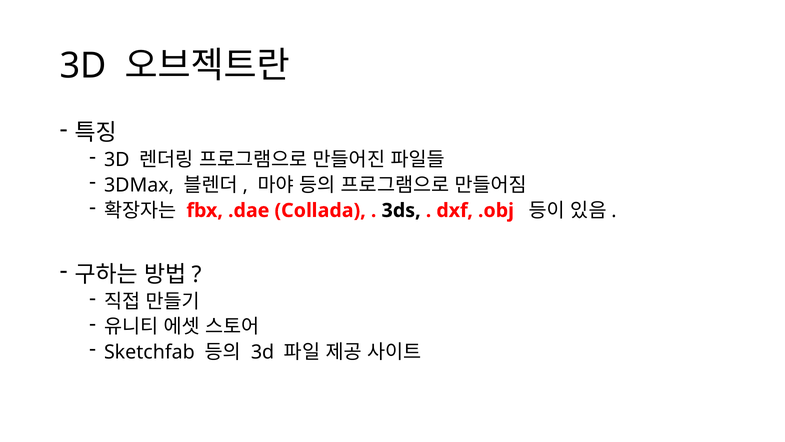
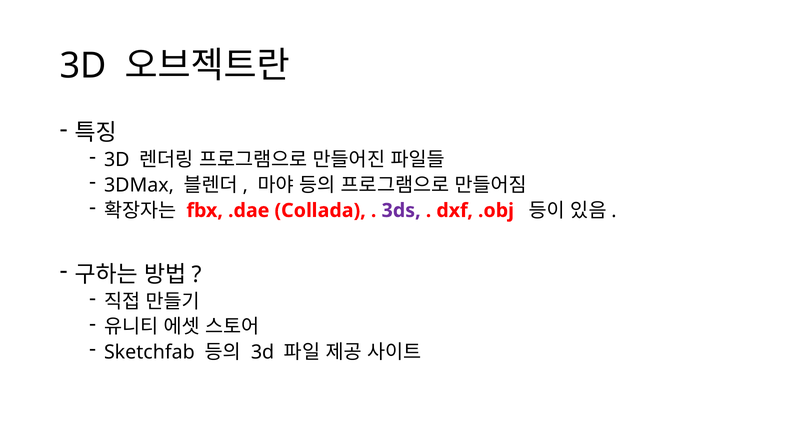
3ds colour: black -> purple
